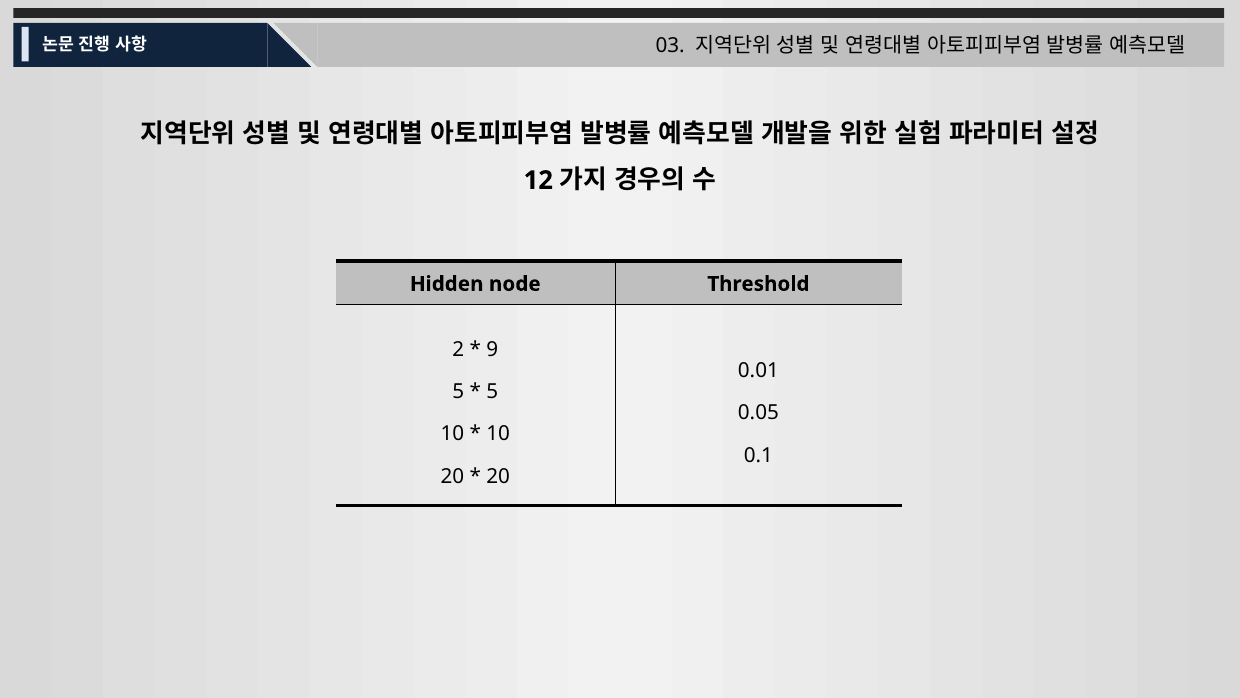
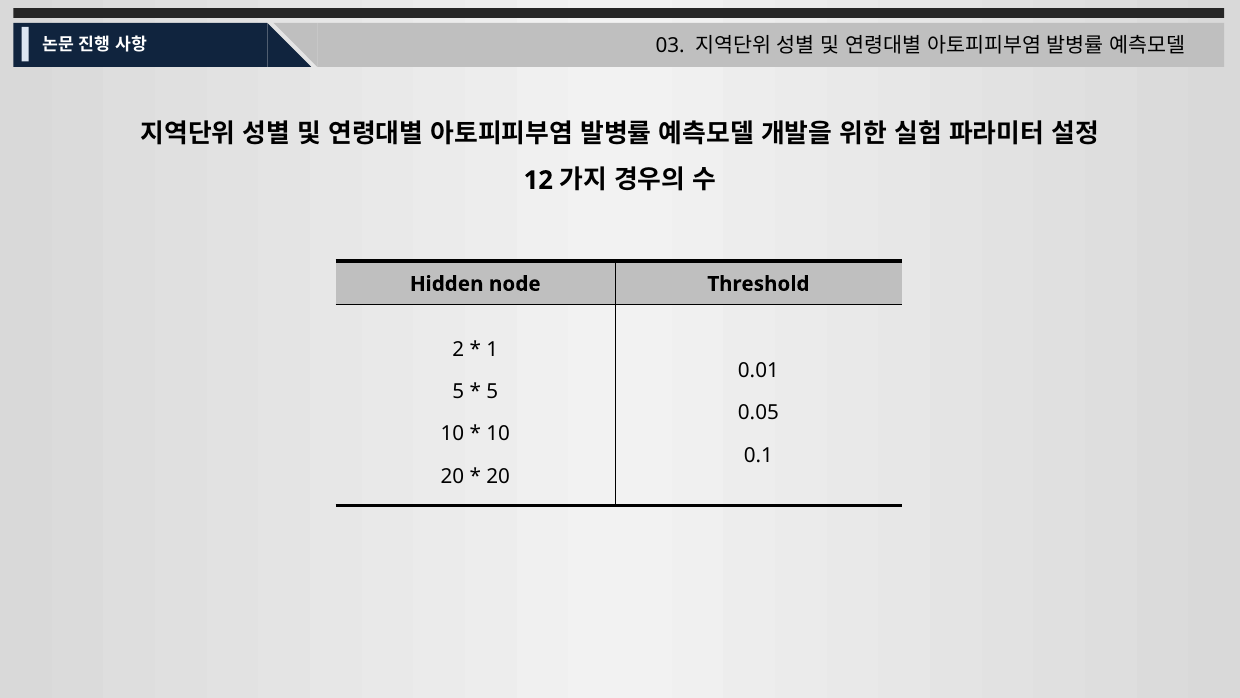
9: 9 -> 1
